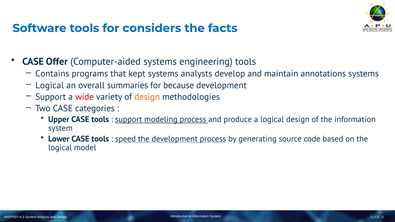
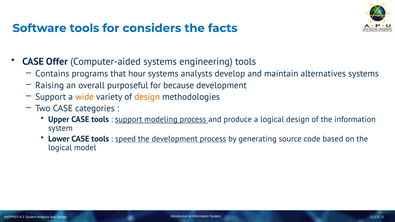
kept: kept -> hour
annotations: annotations -> alternatives
Logical at (50, 85): Logical -> Raising
summaries: summaries -> purposeful
wide colour: red -> orange
